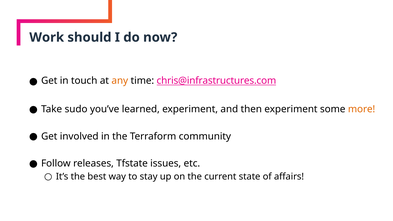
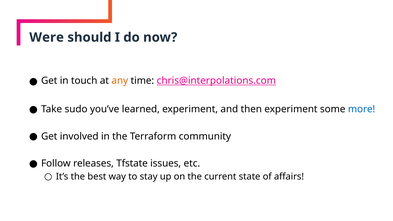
Work: Work -> Were
chris@infrastructures.com: chris@infrastructures.com -> chris@interpolations.com
more colour: orange -> blue
